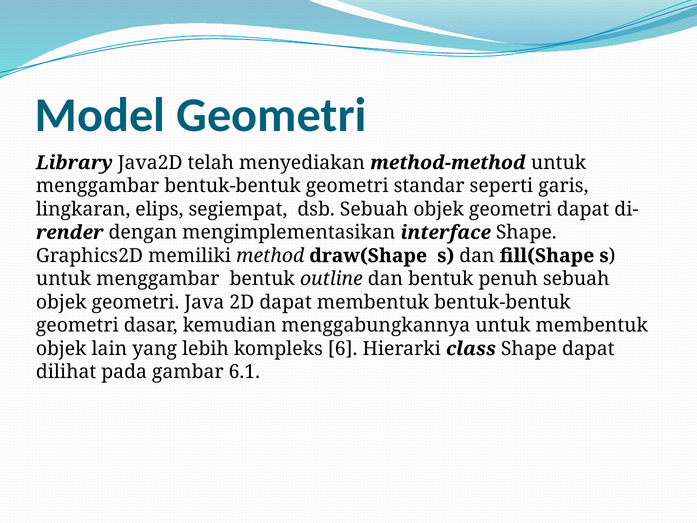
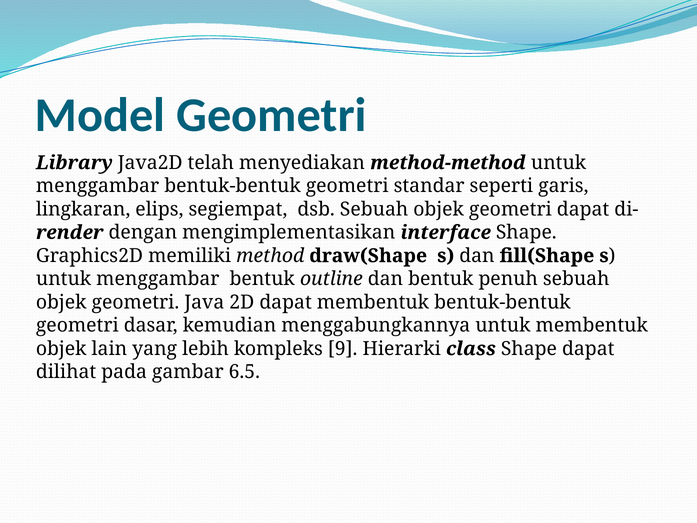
6: 6 -> 9
6.1: 6.1 -> 6.5
